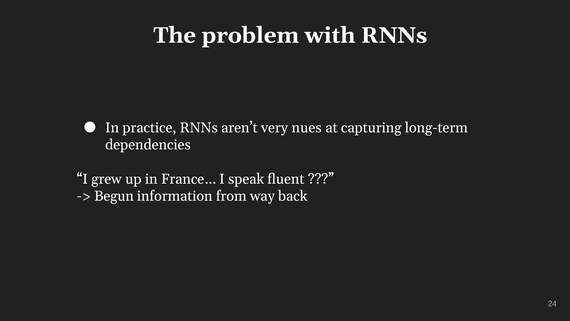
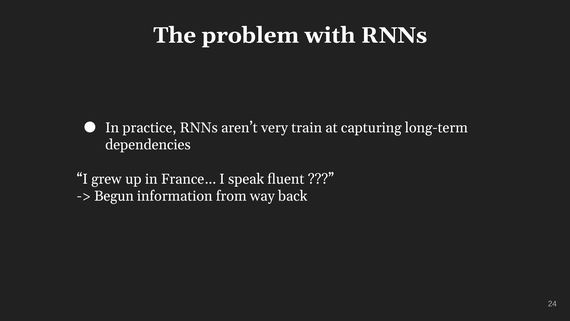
nues: nues -> train
